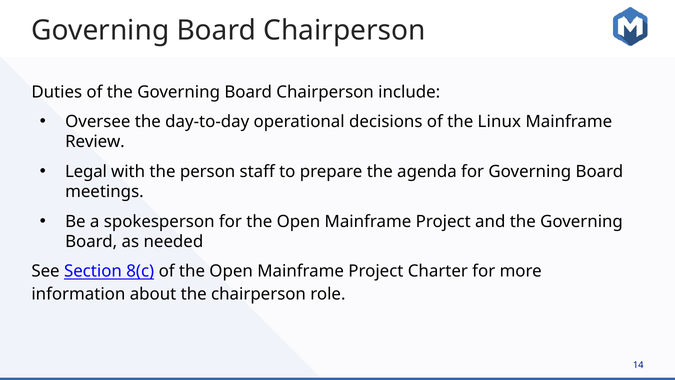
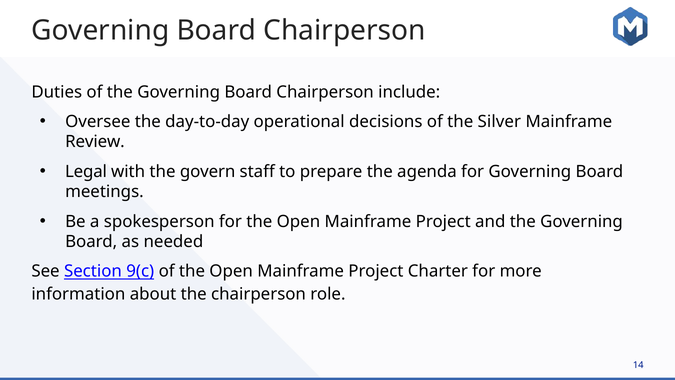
Linux: Linux -> Silver
person: person -> govern
8(c: 8(c -> 9(c
